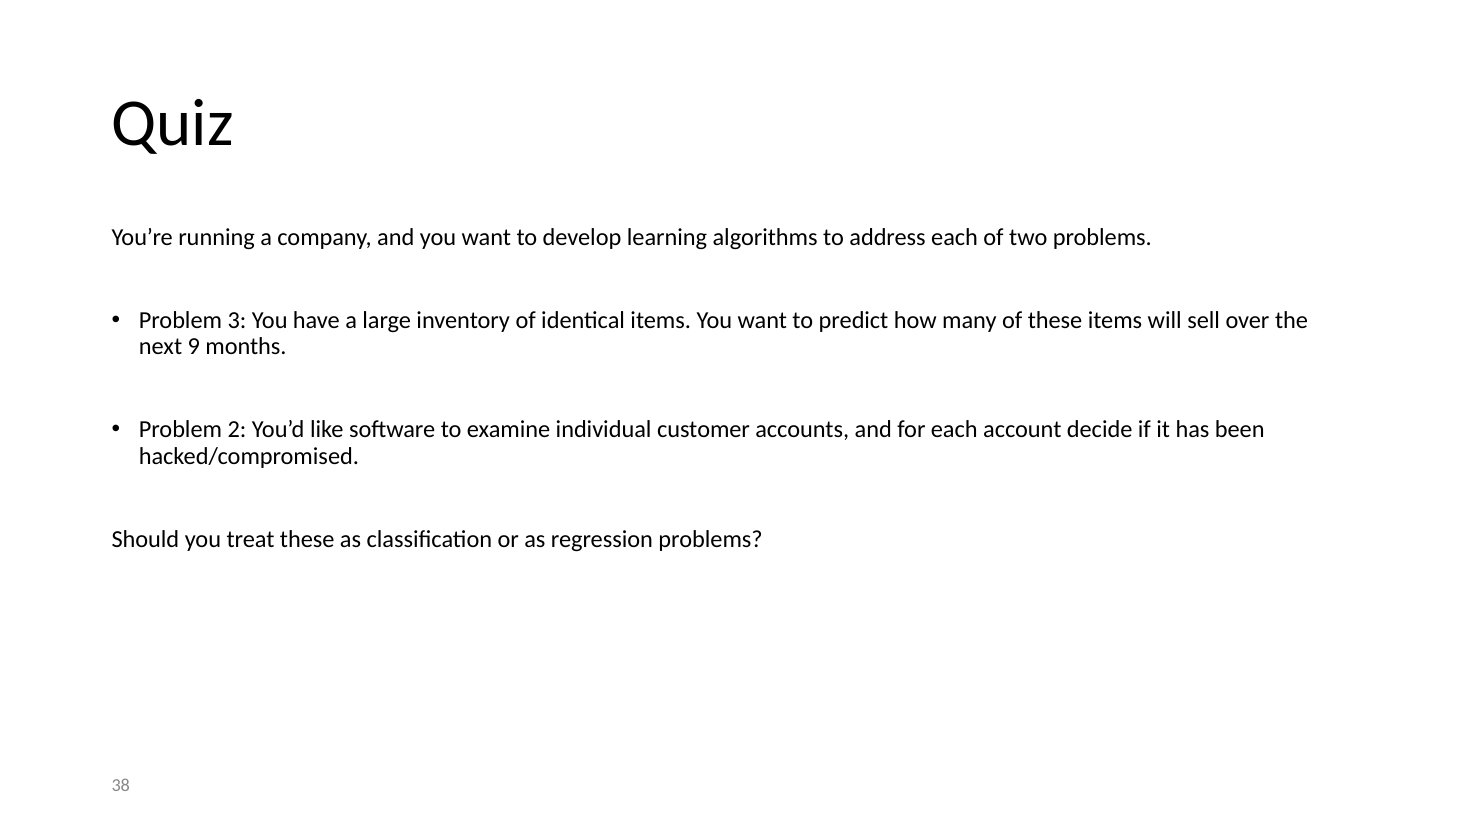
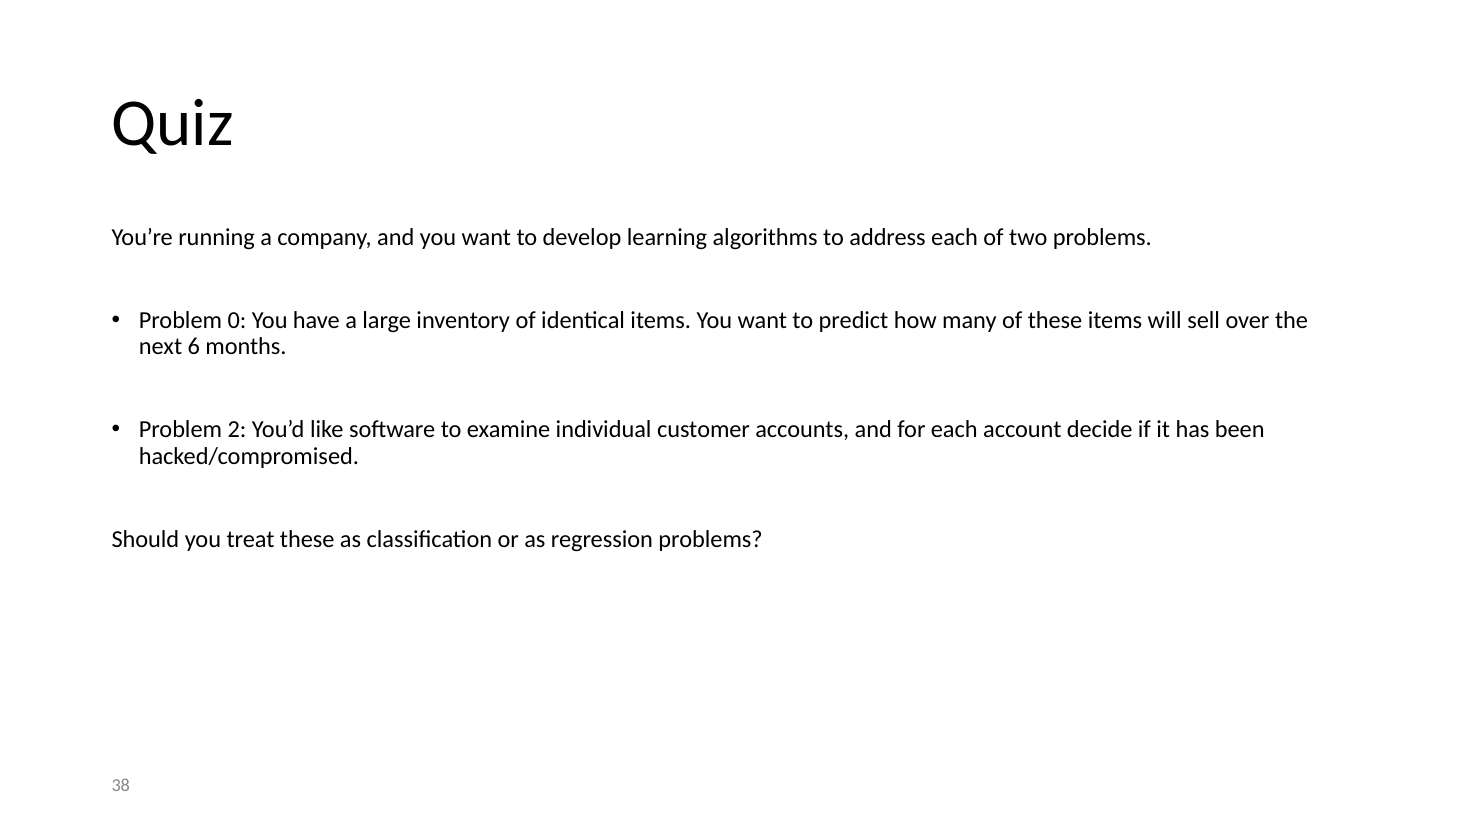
3: 3 -> 0
9: 9 -> 6
